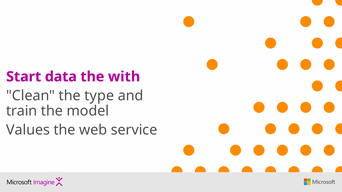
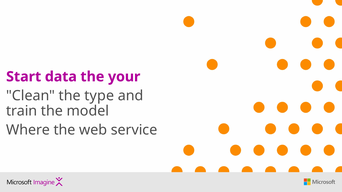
with: with -> your
Values: Values -> Where
